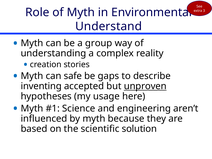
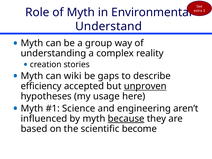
safe: safe -> wiki
inventing: inventing -> efficiency
because underline: none -> present
solution: solution -> become
